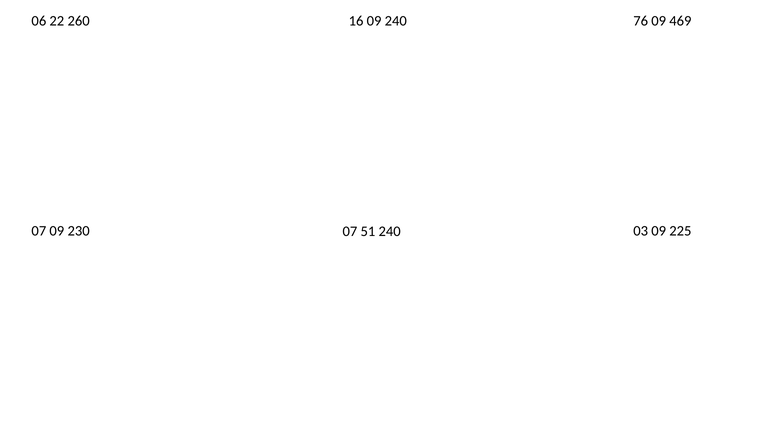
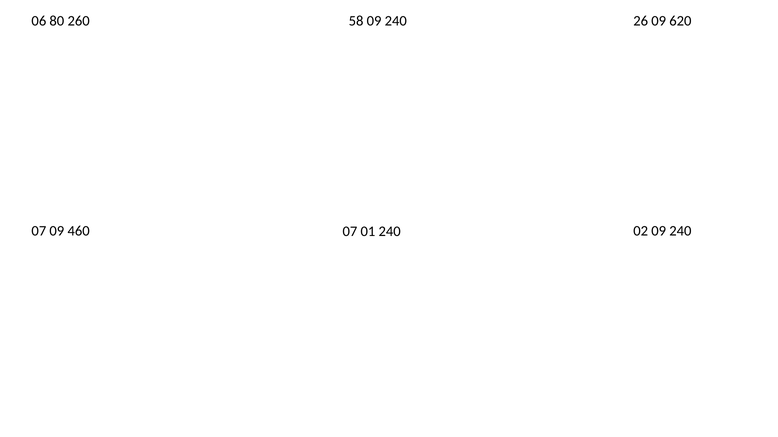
22: 22 -> 80
16: 16 -> 58
76: 76 -> 26
469: 469 -> 620
230: 230 -> 460
51: 51 -> 01
03: 03 -> 02
225 at (680, 231): 225 -> 240
